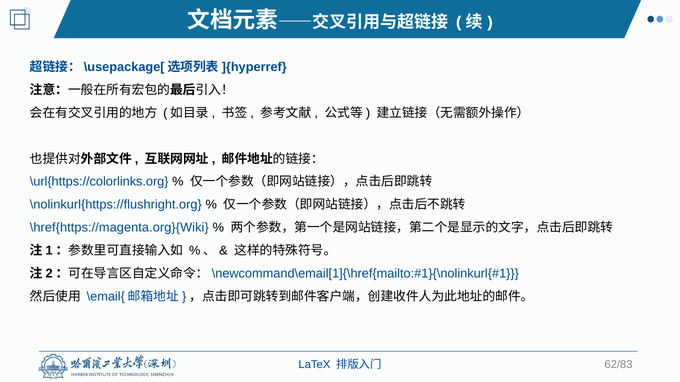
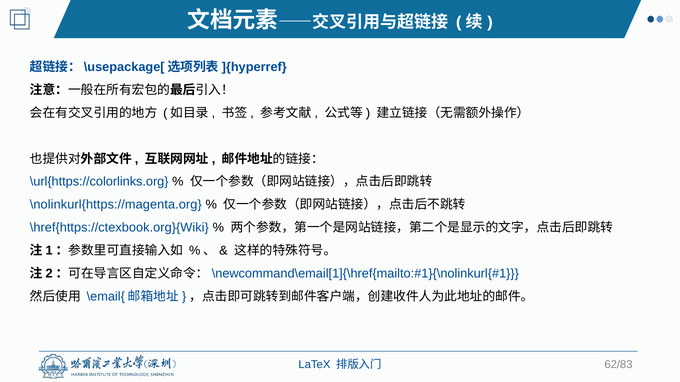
\nolinkurl{https://flushright.org: \nolinkurl{https://flushright.org -> \nolinkurl{https://magenta.org
\href{https://magenta.org}{Wiki: \href{https://magenta.org}{Wiki -> \href{https://ctexbook.org}{Wiki
